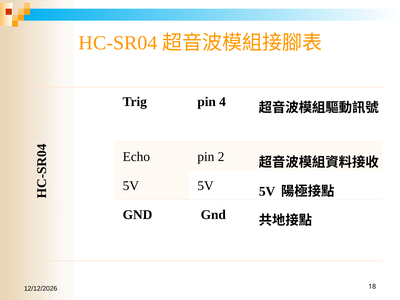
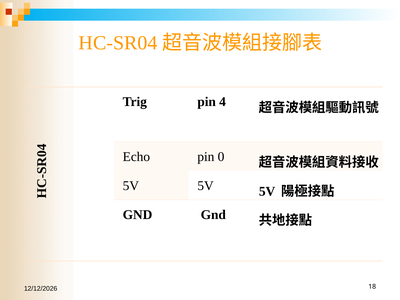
pin 2: 2 -> 0
